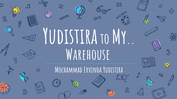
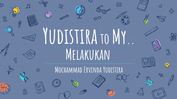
Warehouse: Warehouse -> Melakukan
